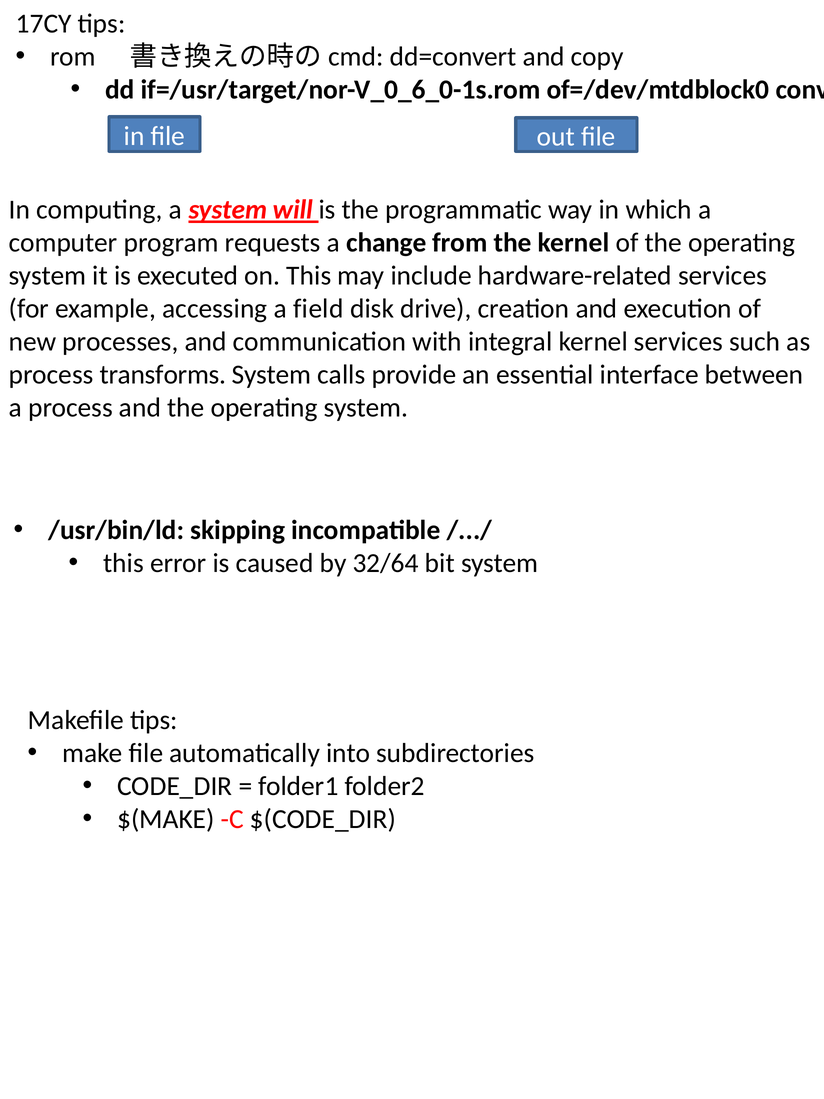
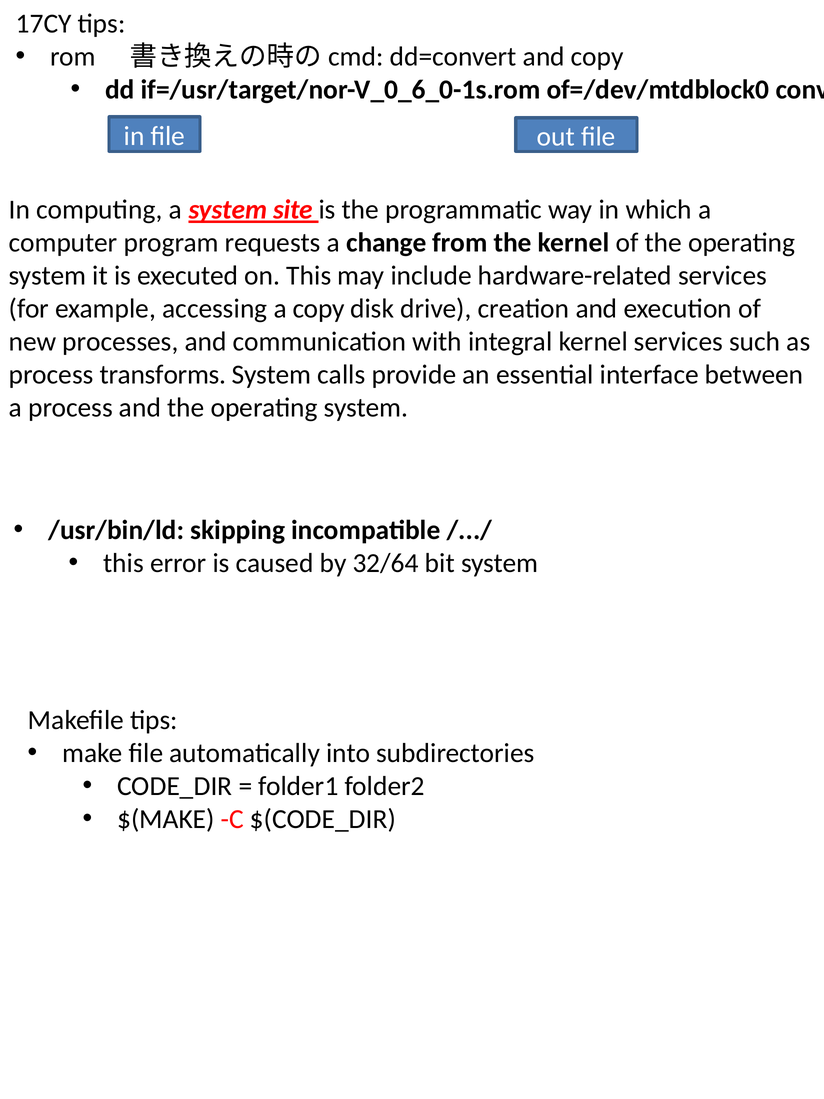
will: will -> site
a field: field -> copy
